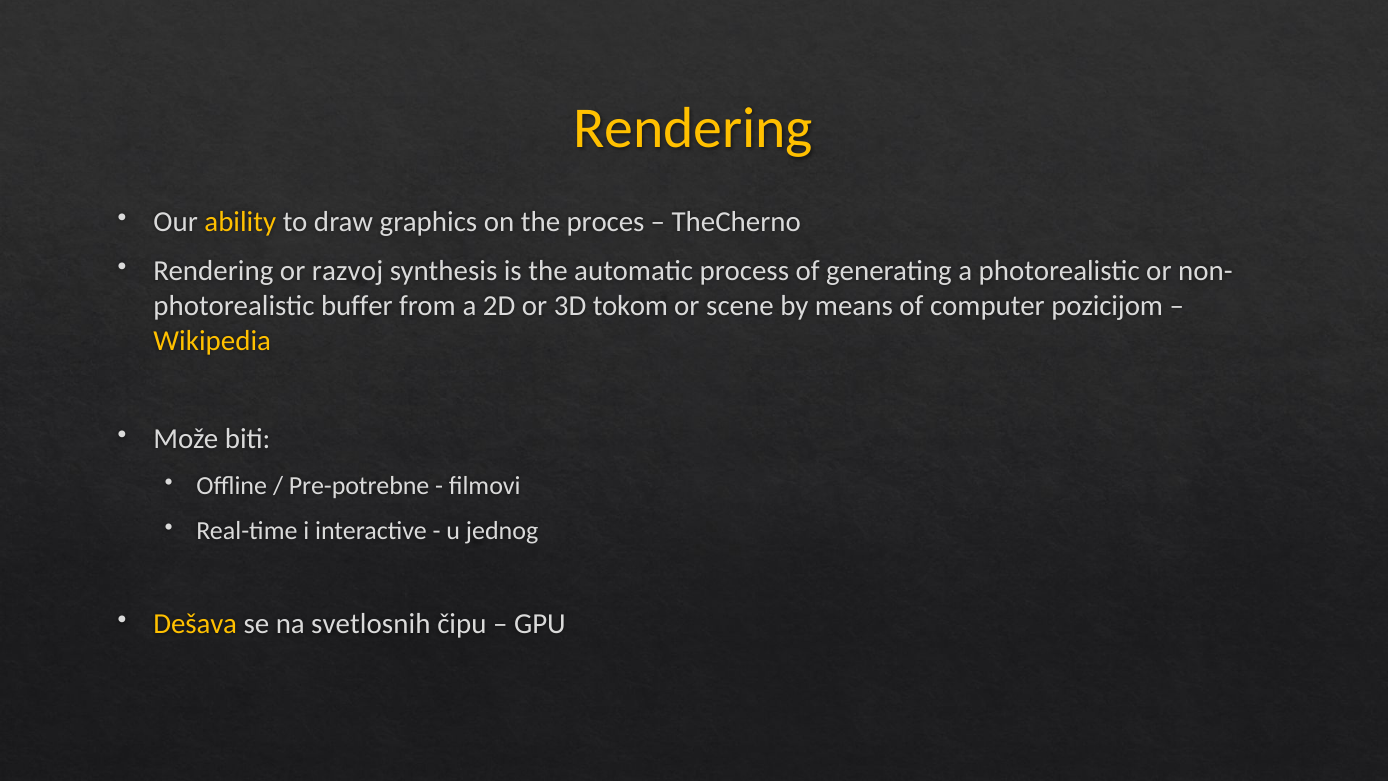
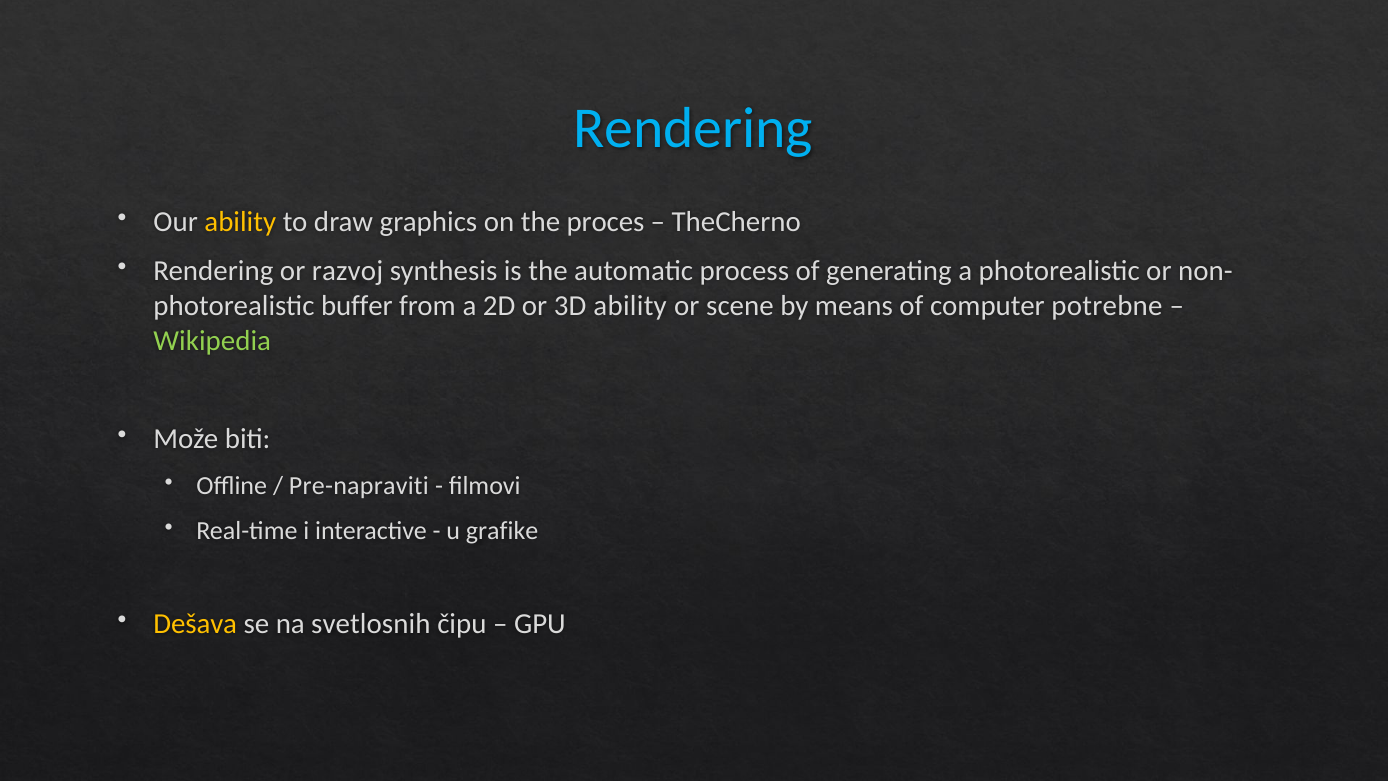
Rendering at (693, 129) colour: yellow -> light blue
3D tokom: tokom -> ability
pozicijom: pozicijom -> potrebne
Wikipedia colour: yellow -> light green
Pre-potrebne: Pre-potrebne -> Pre-napraviti
jednog: jednog -> grafike
